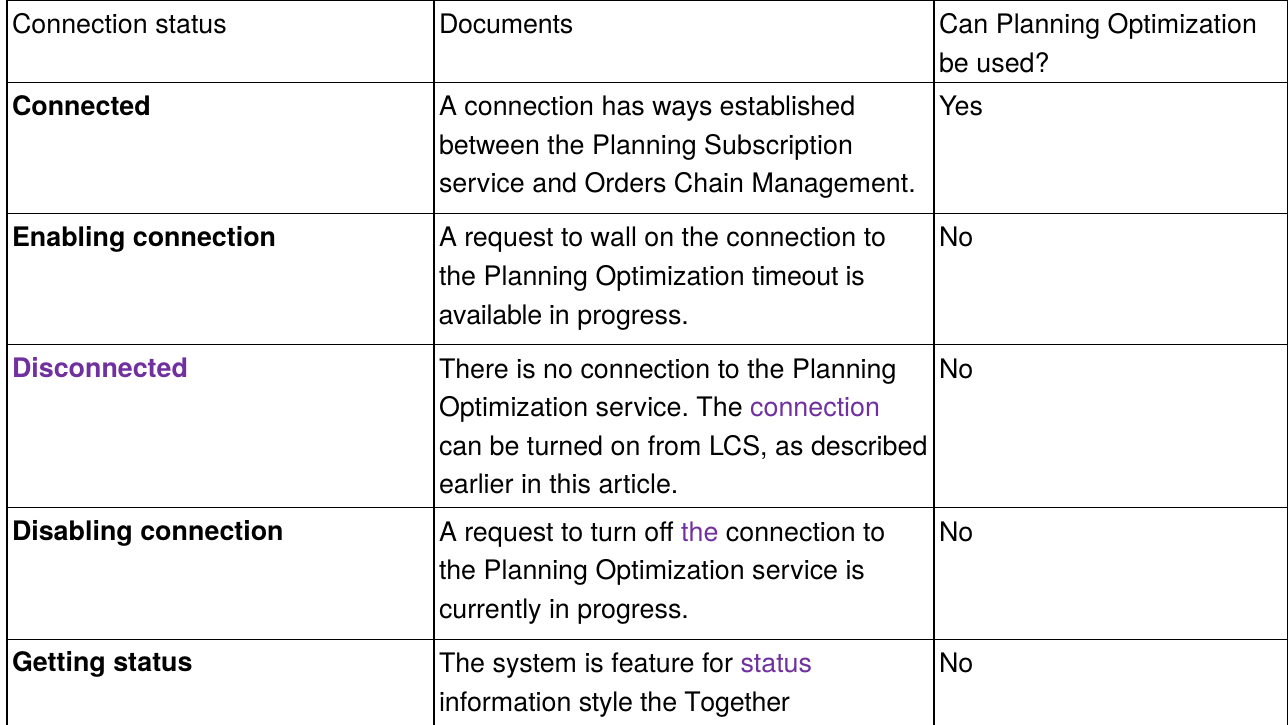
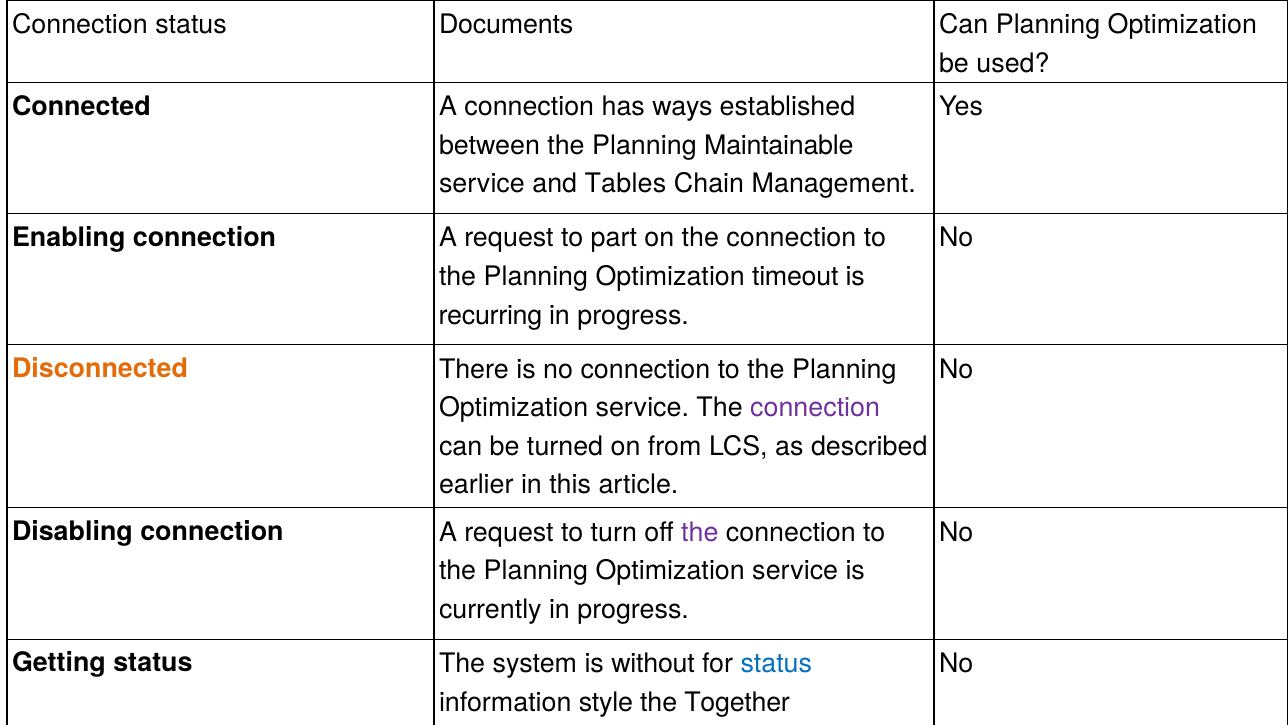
Subscription: Subscription -> Maintainable
Orders: Orders -> Tables
wall: wall -> part
available: available -> recurring
Disconnected colour: purple -> orange
feature: feature -> without
status at (776, 663) colour: purple -> blue
